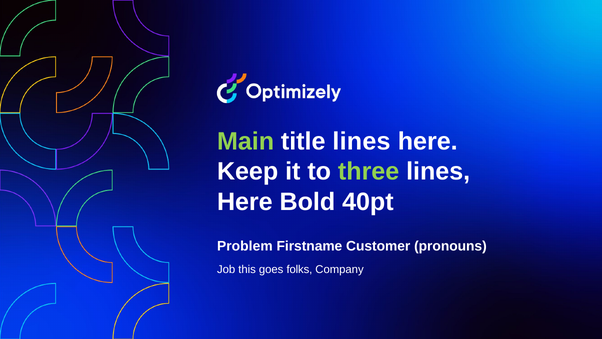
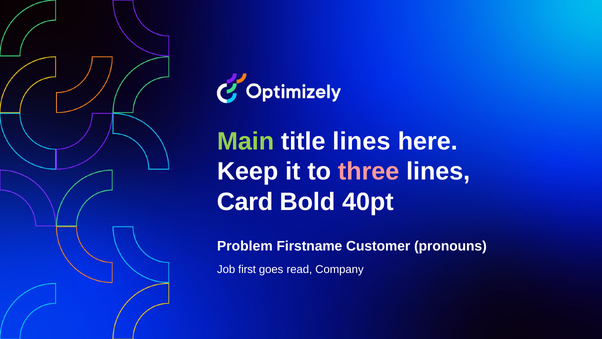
three colour: light green -> pink
Here at (245, 201): Here -> Card
this: this -> first
folks: folks -> read
